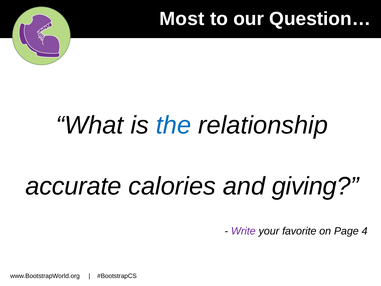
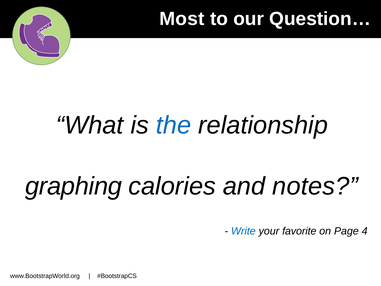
accurate: accurate -> graphing
giving: giving -> notes
Write colour: purple -> blue
